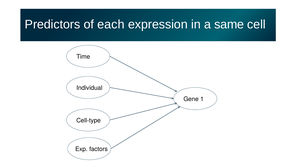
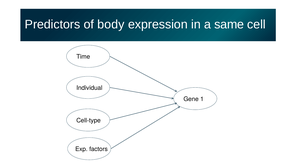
each: each -> body
